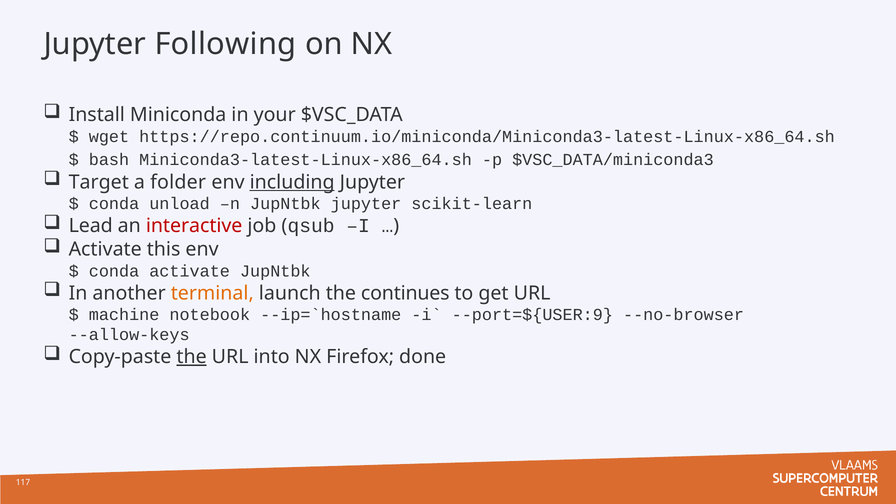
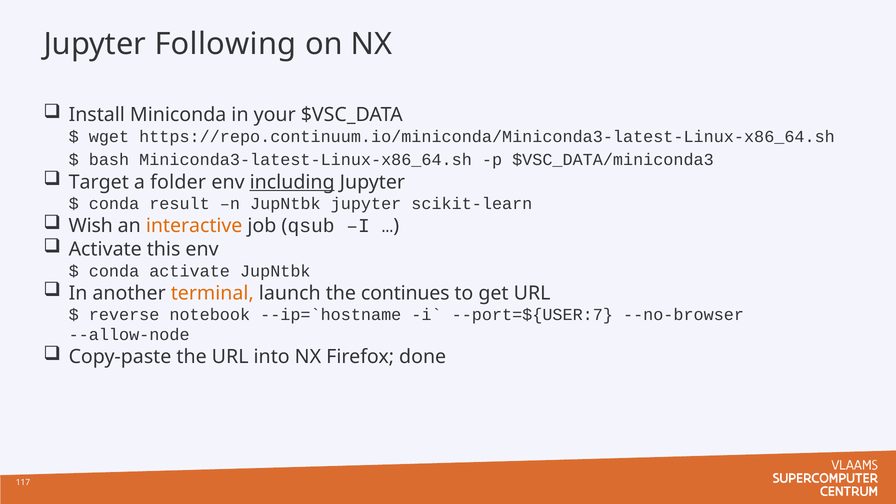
unload: unload -> result
Lead: Lead -> Wish
interactive colour: red -> orange
machine: machine -> reverse
--port=${USER:9: --port=${USER:9 -> --port=${USER:7
--allow-keys: --allow-keys -> --allow-node
the at (192, 357) underline: present -> none
